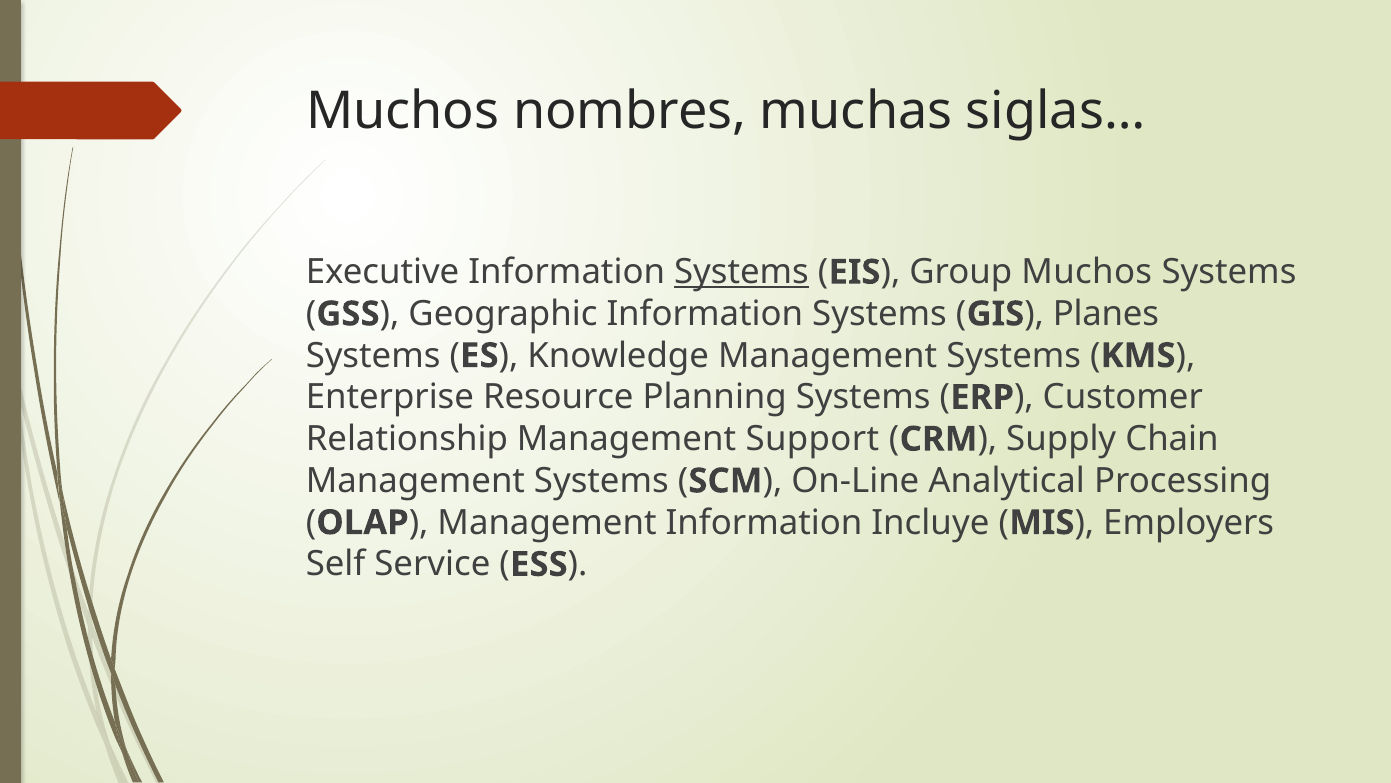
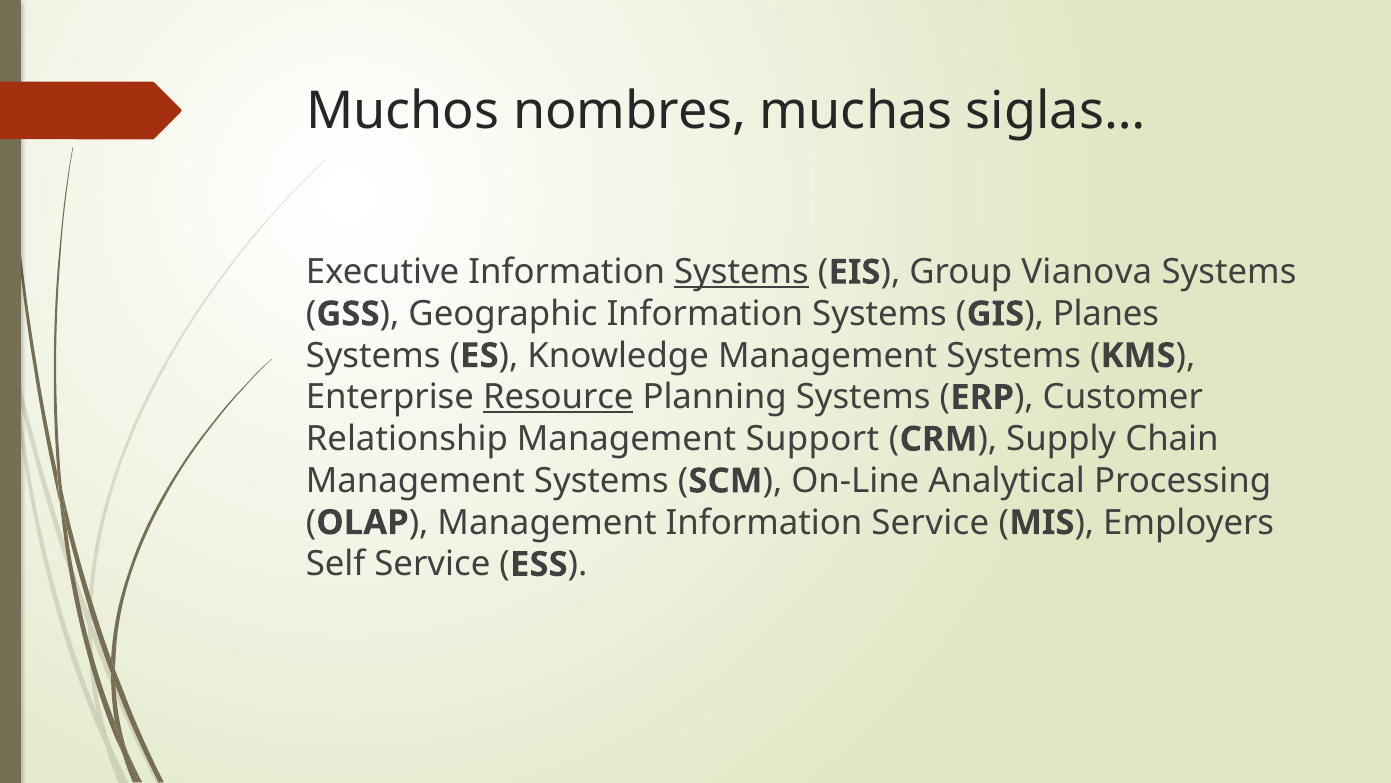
Group Muchos: Muchos -> Vianova
Resource underline: none -> present
Information Incluye: Incluye -> Service
